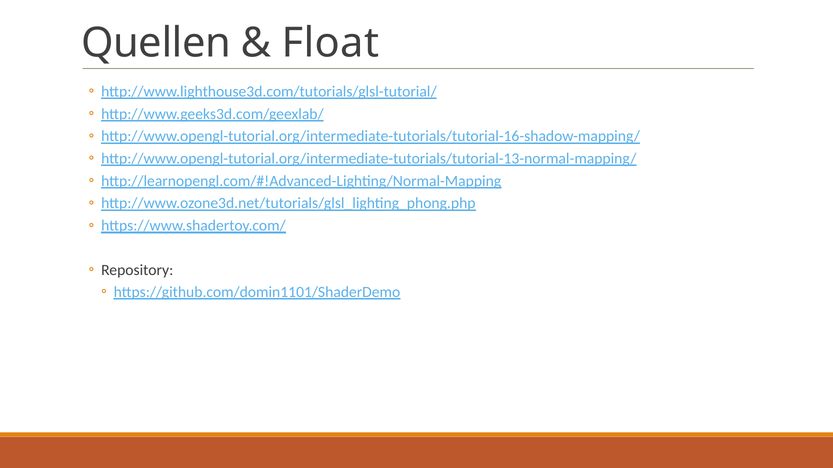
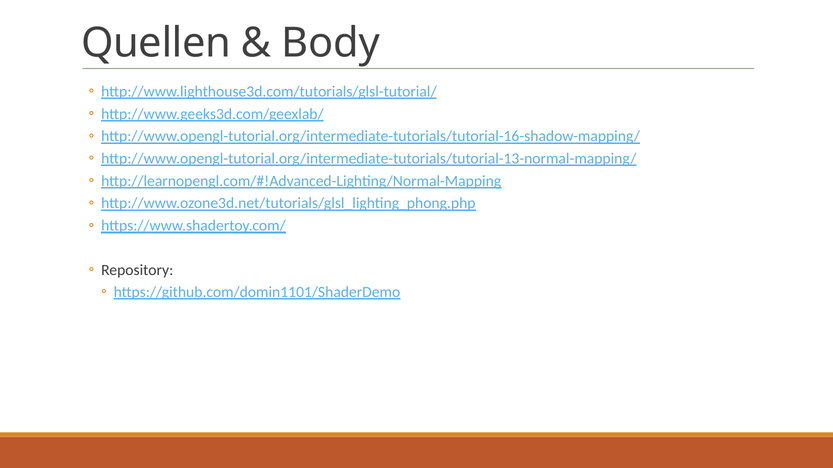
Float: Float -> Body
